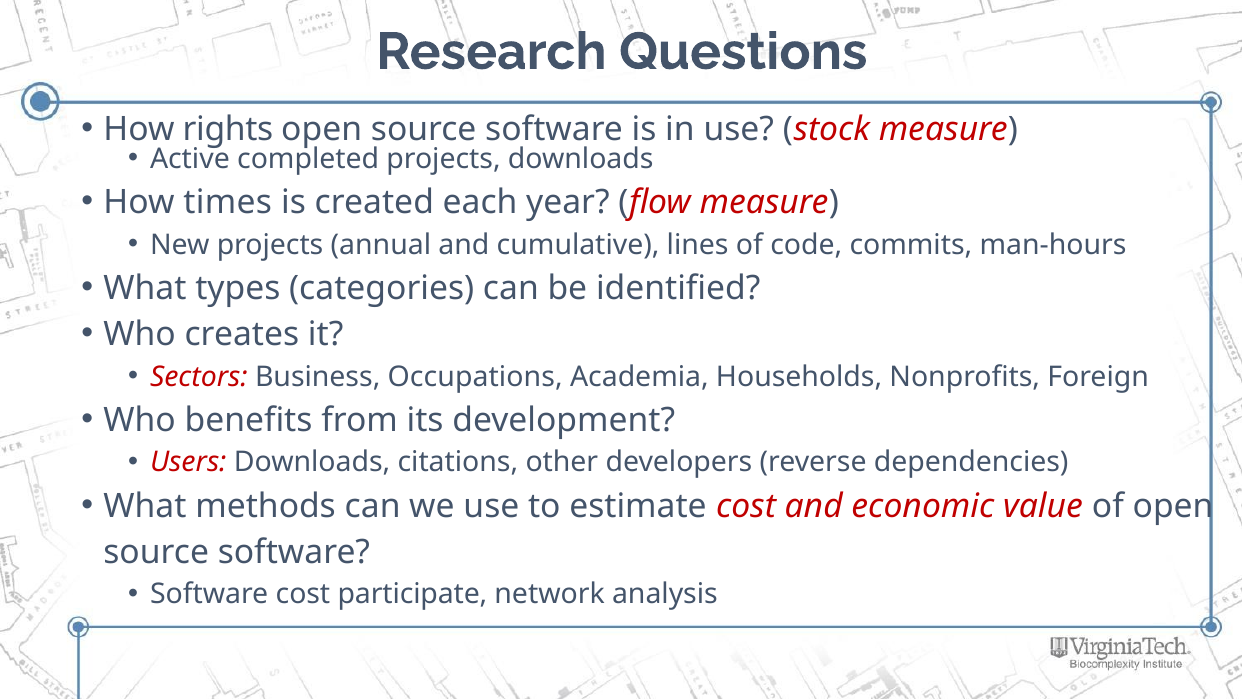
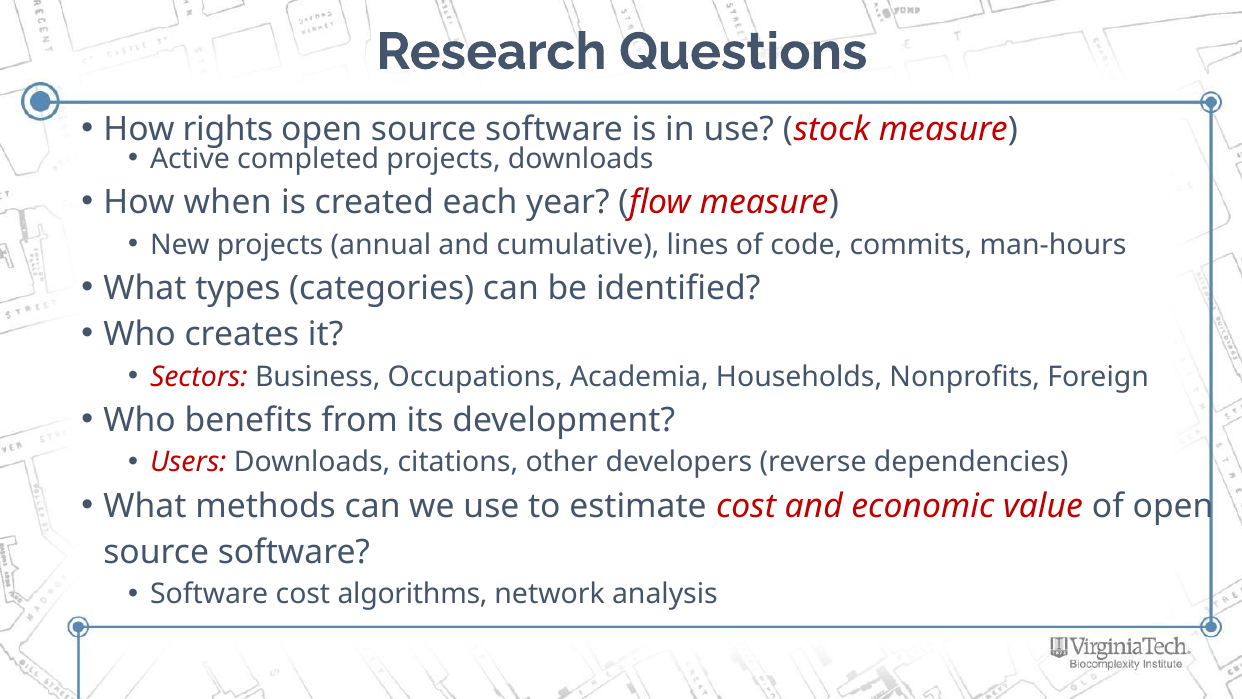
times: times -> when
participate: participate -> algorithms
